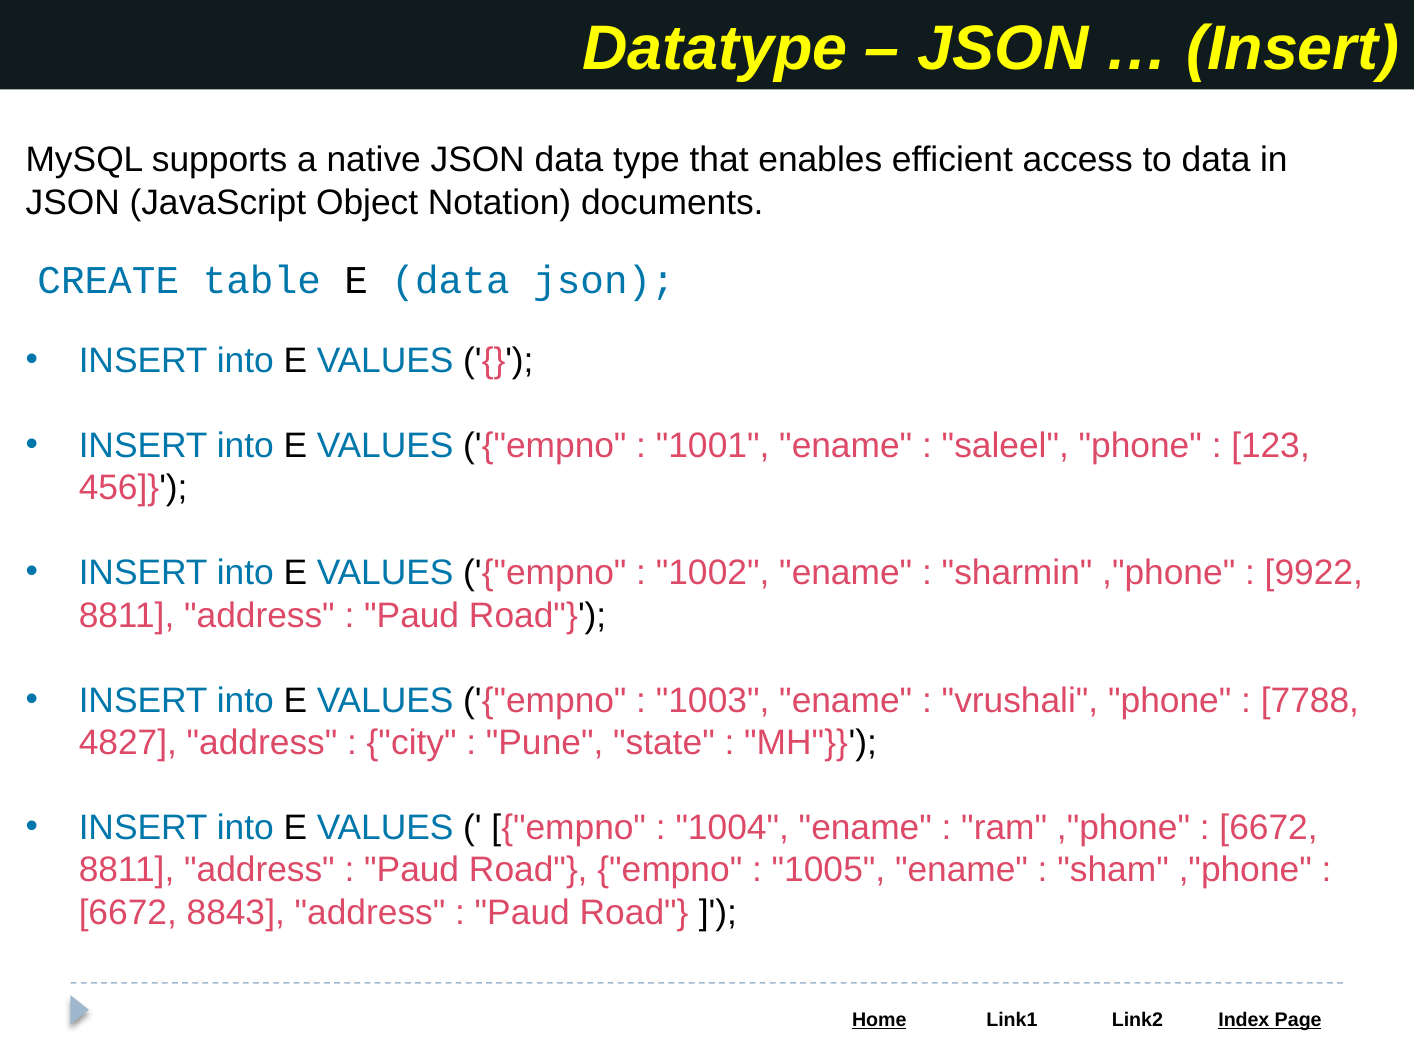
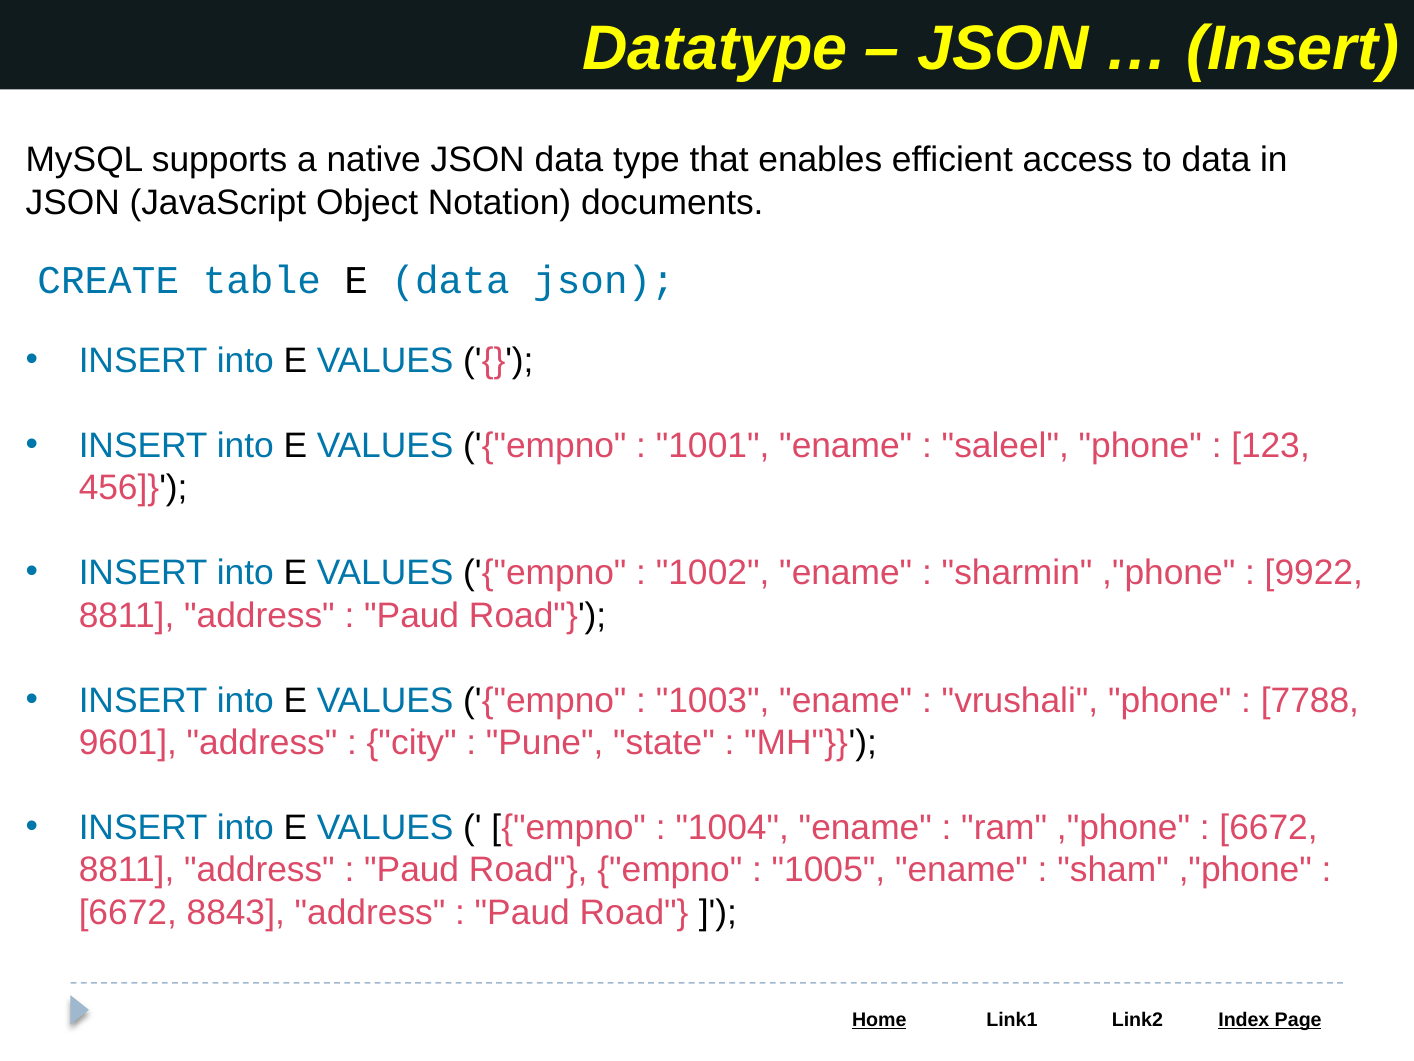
4827: 4827 -> 9601
